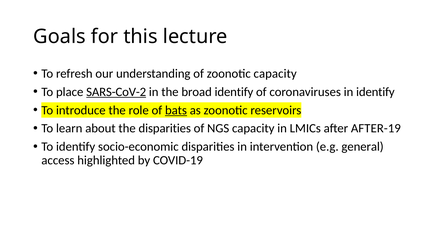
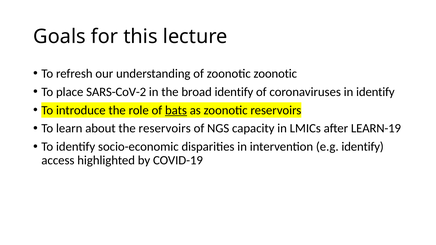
zoonotic capacity: capacity -> zoonotic
SARS-CoV-2 underline: present -> none
the disparities: disparities -> reservoirs
AFTER-19: AFTER-19 -> LEARN-19
e.g general: general -> identify
